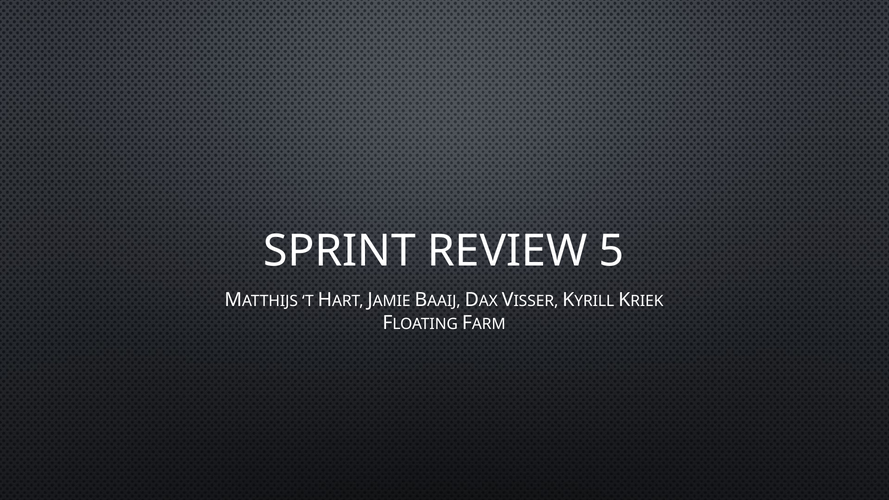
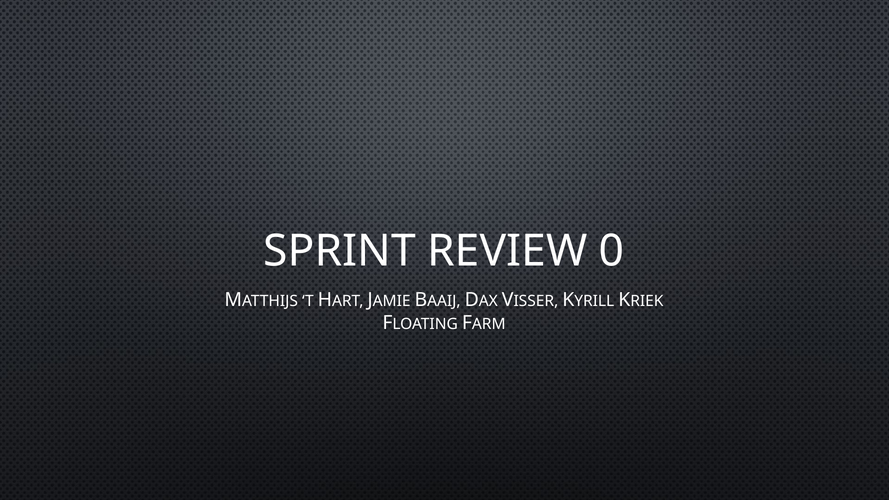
5: 5 -> 0
